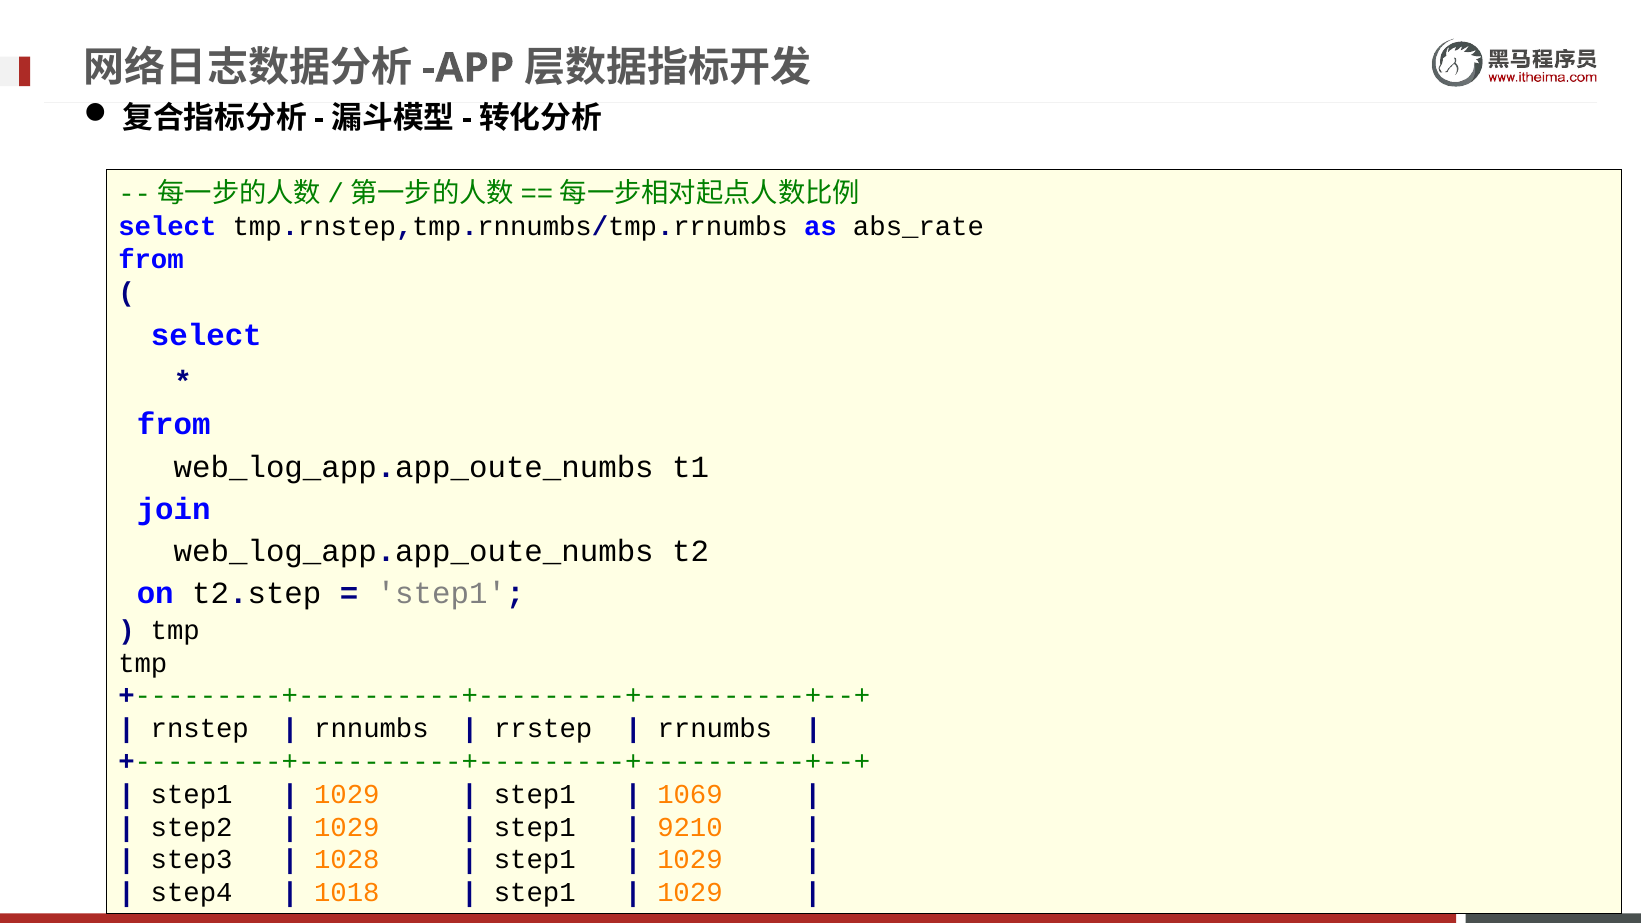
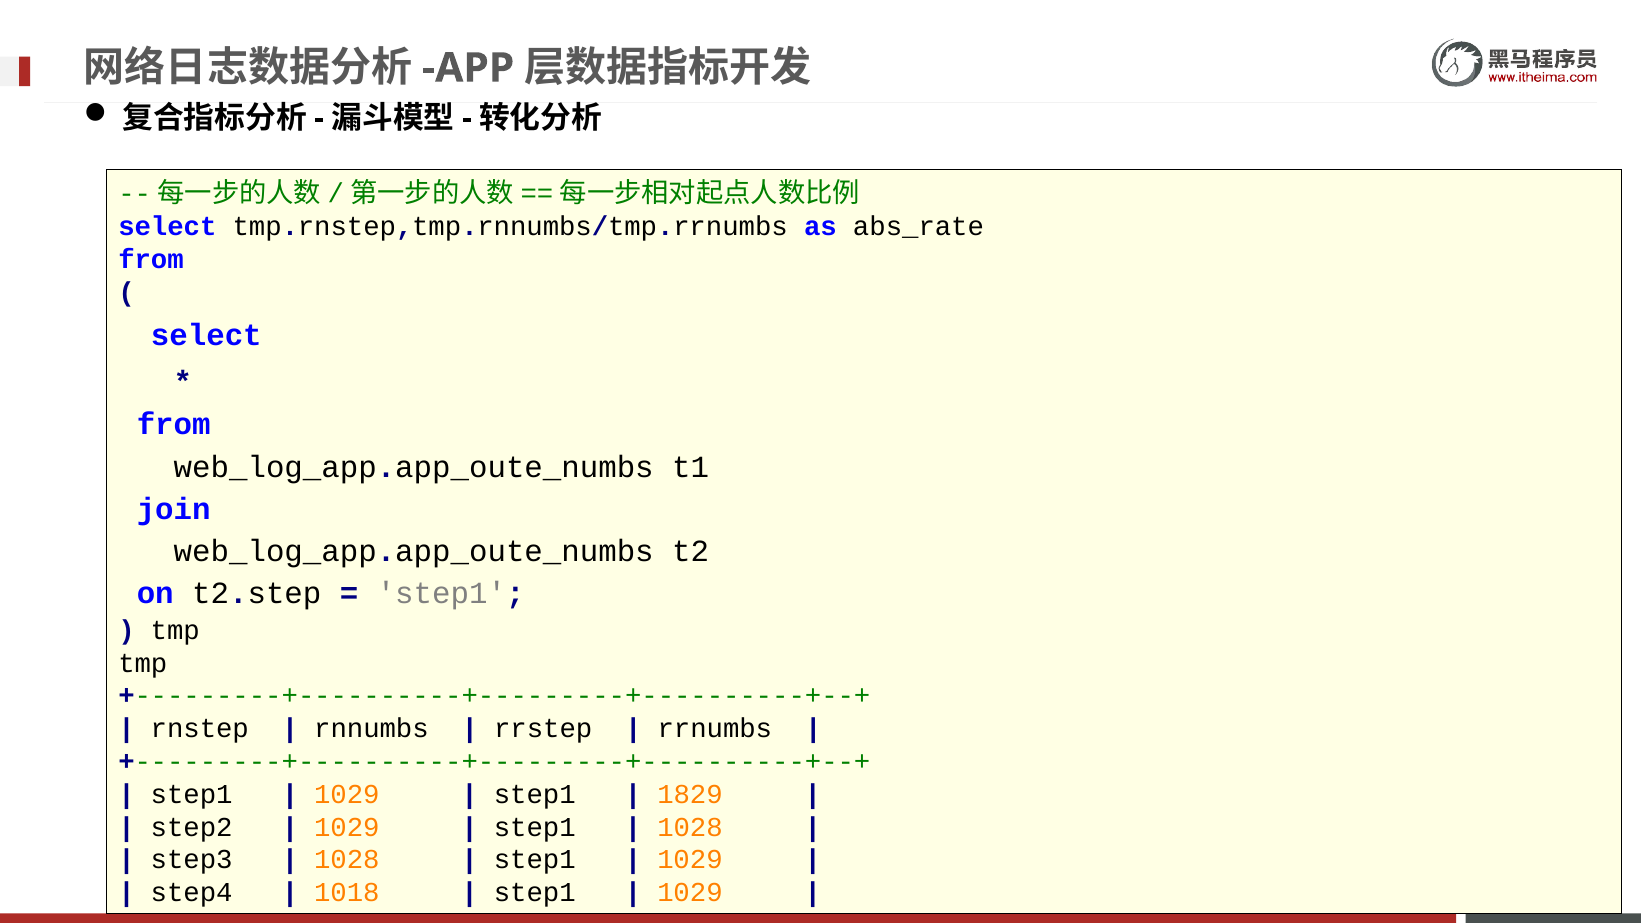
1069: 1069 -> 1829
9210 at (690, 827): 9210 -> 1028
